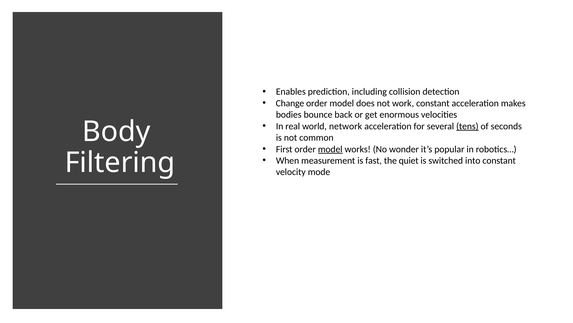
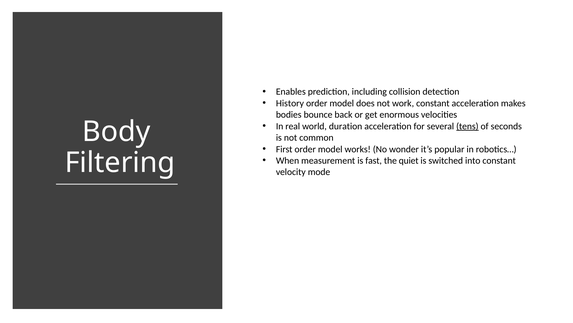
Change: Change -> History
network: network -> duration
model at (330, 149) underline: present -> none
